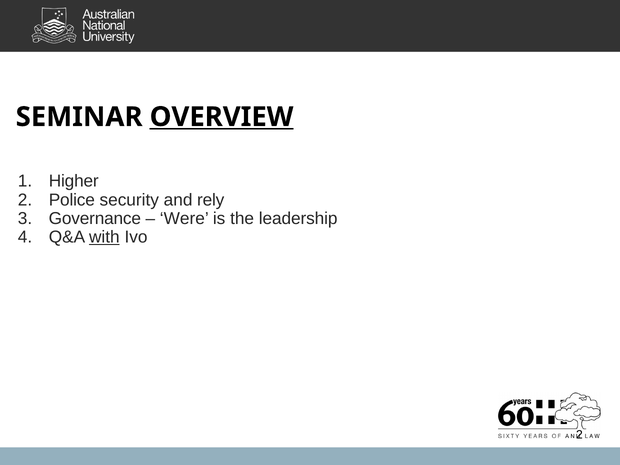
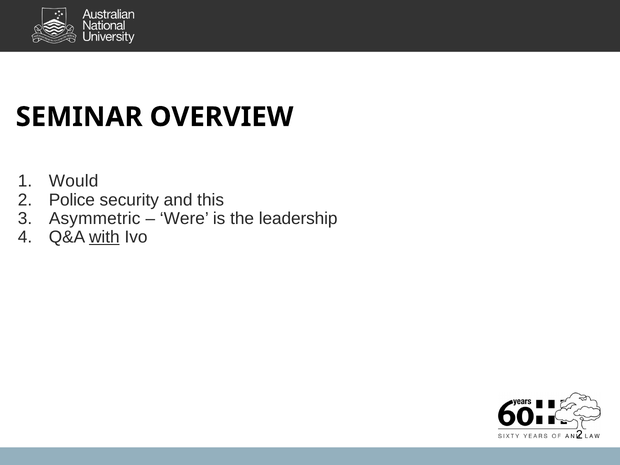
OVERVIEW underline: present -> none
Higher: Higher -> Would
rely: rely -> this
Governance: Governance -> Asymmetric
